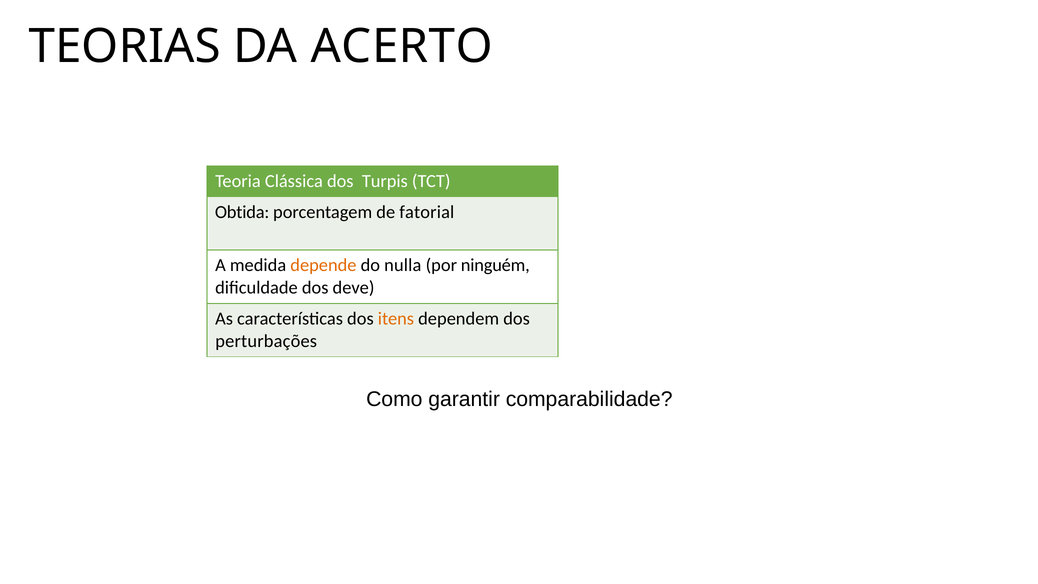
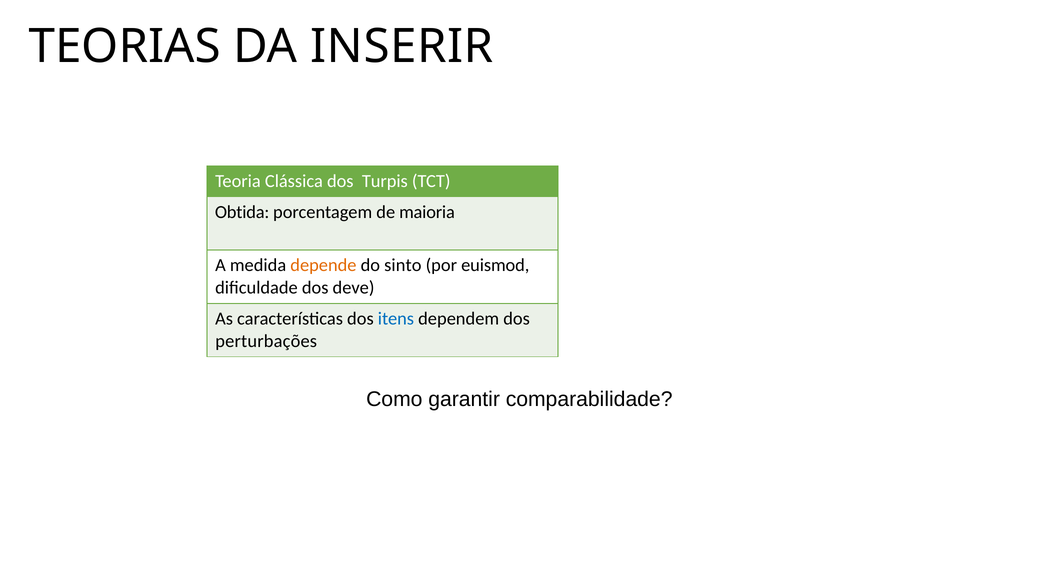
ACERTO: ACERTO -> INSERIR
fatorial: fatorial -> maioria
nulla: nulla -> sinto
ninguém: ninguém -> euismod
itens colour: orange -> blue
